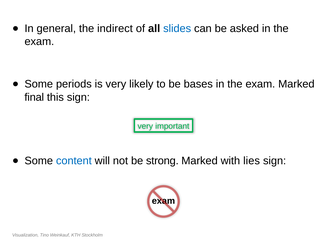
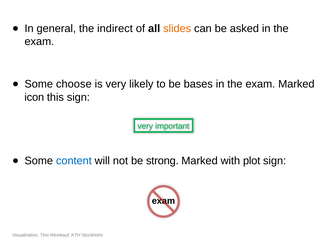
slides colour: blue -> orange
periods: periods -> choose
final: final -> icon
lies: lies -> plot
